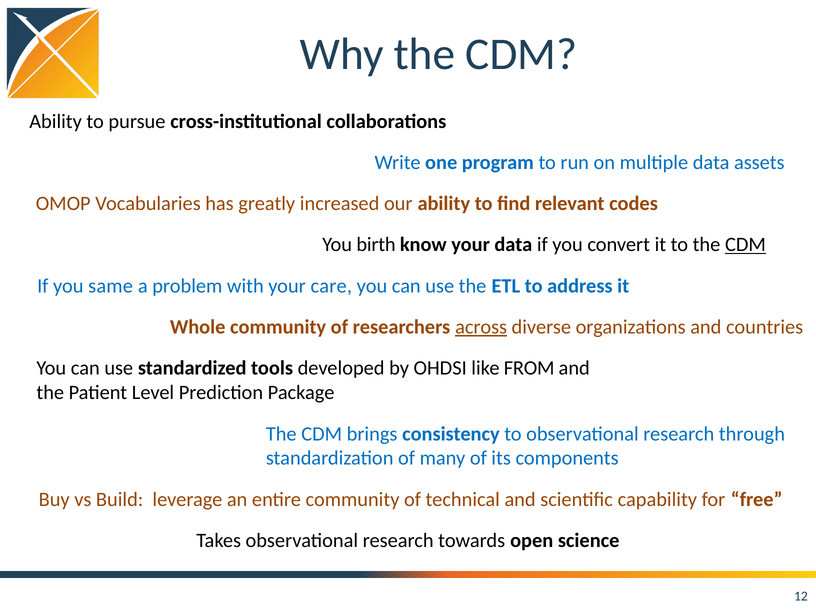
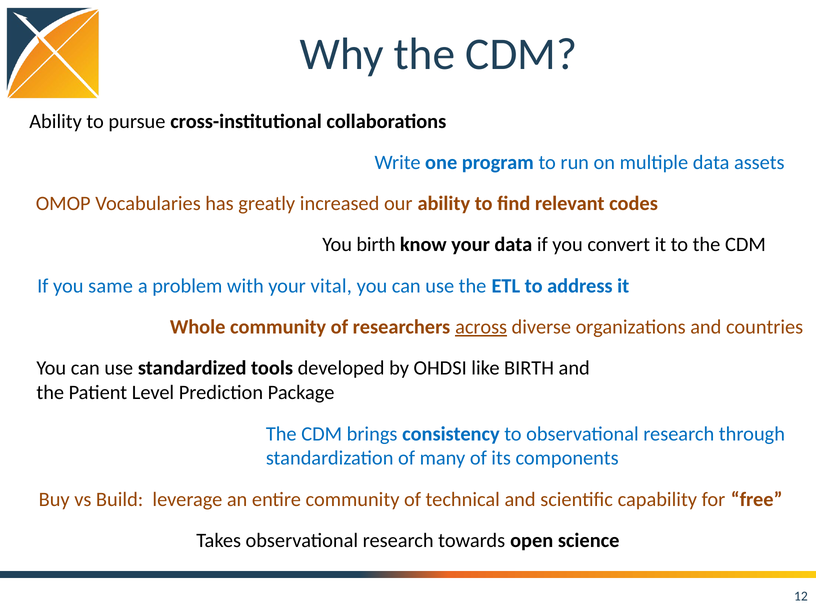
CDM at (745, 245) underline: present -> none
care: care -> vital
like FROM: FROM -> BIRTH
